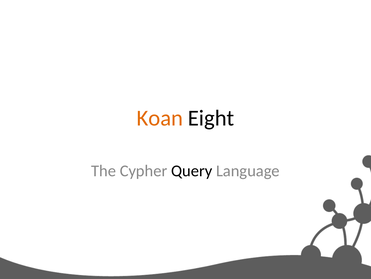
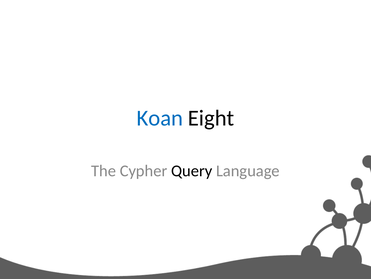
Koan colour: orange -> blue
